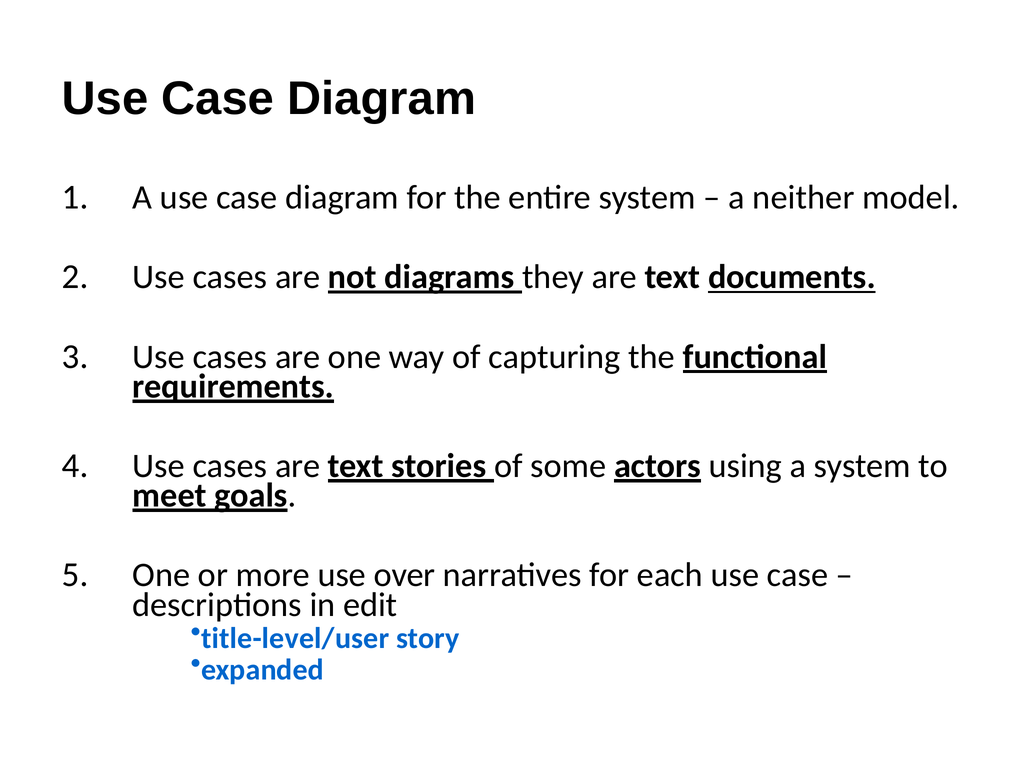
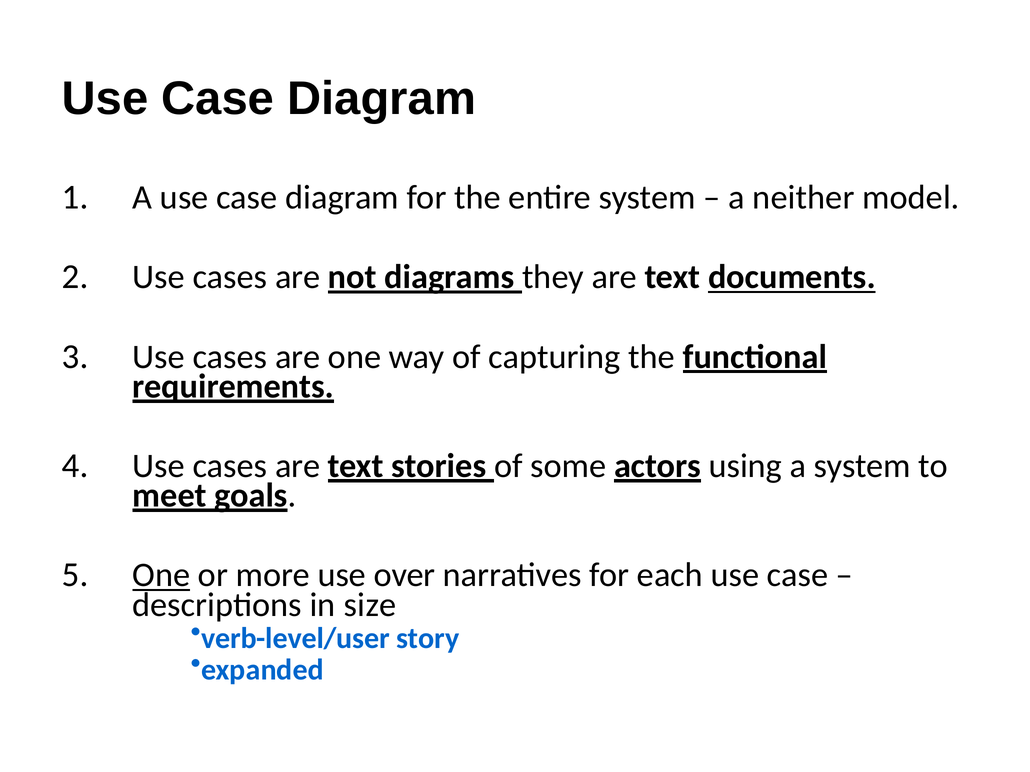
One at (161, 575) underline: none -> present
edit: edit -> size
title-level/user: title-level/user -> verb-level/user
